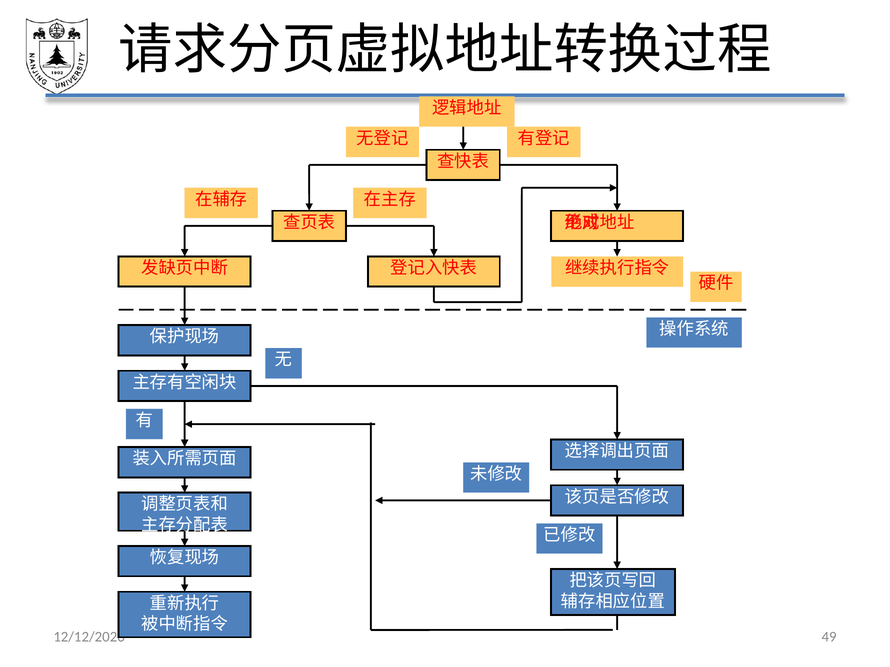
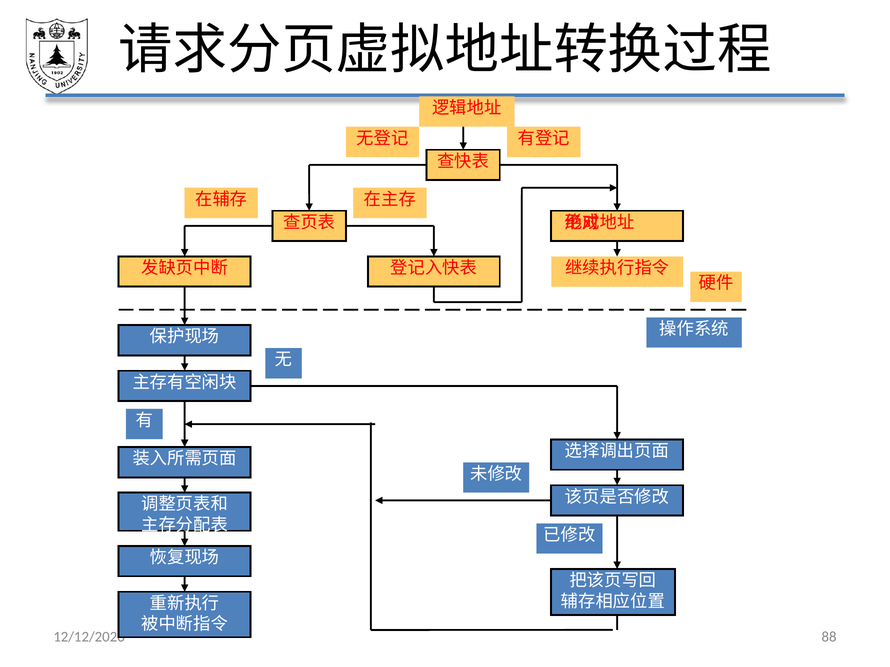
49: 49 -> 88
